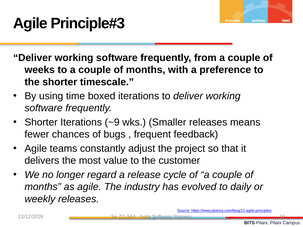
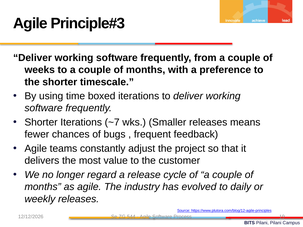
~9: ~9 -> ~7
